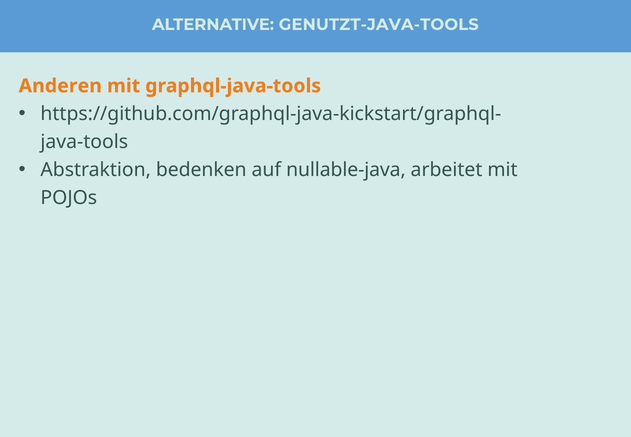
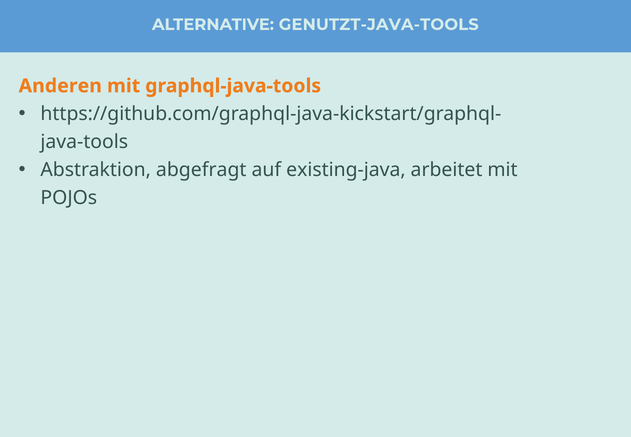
bedenken: bedenken -> abgefragt
nullable-java: nullable-java -> existing-java
